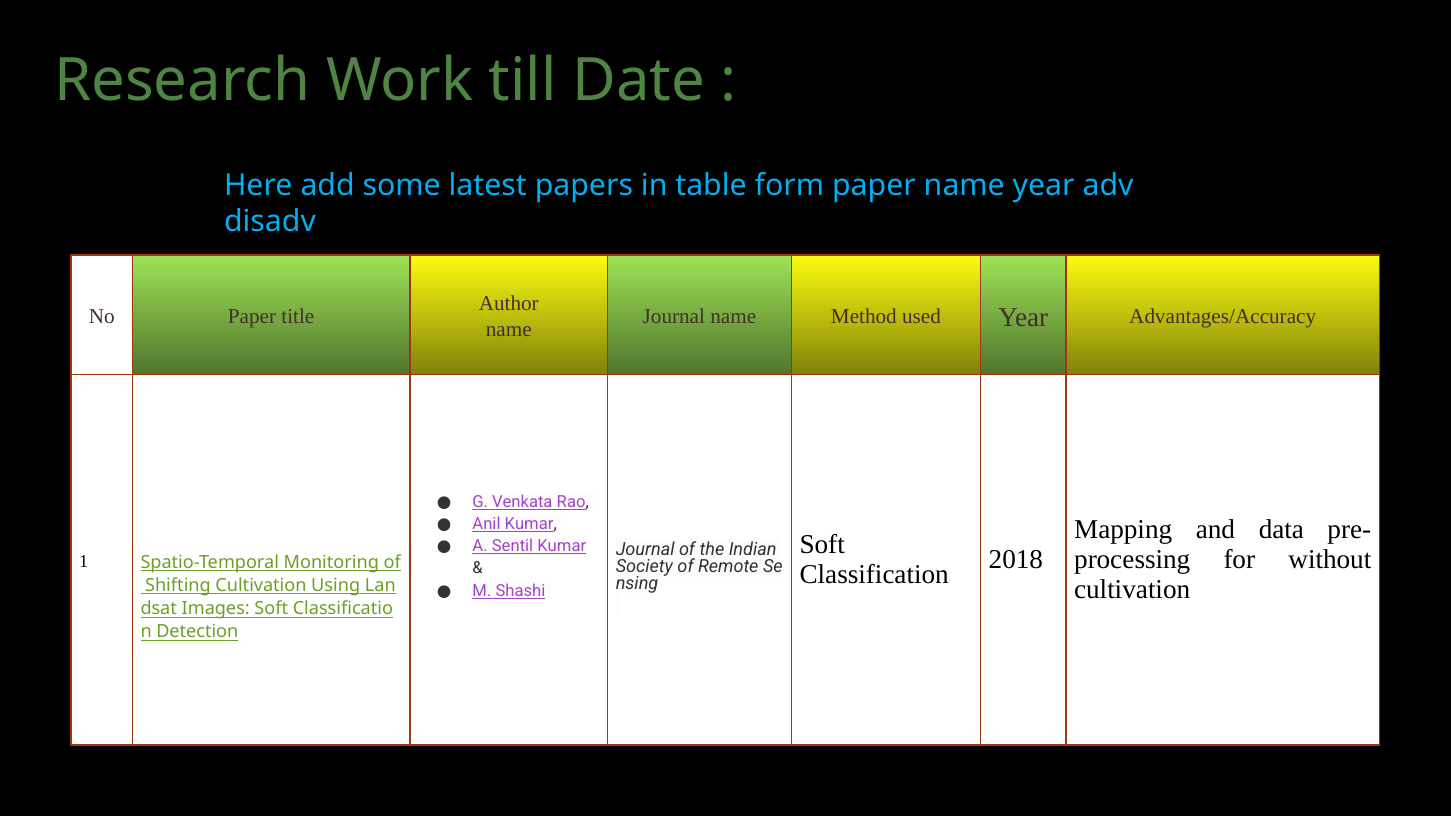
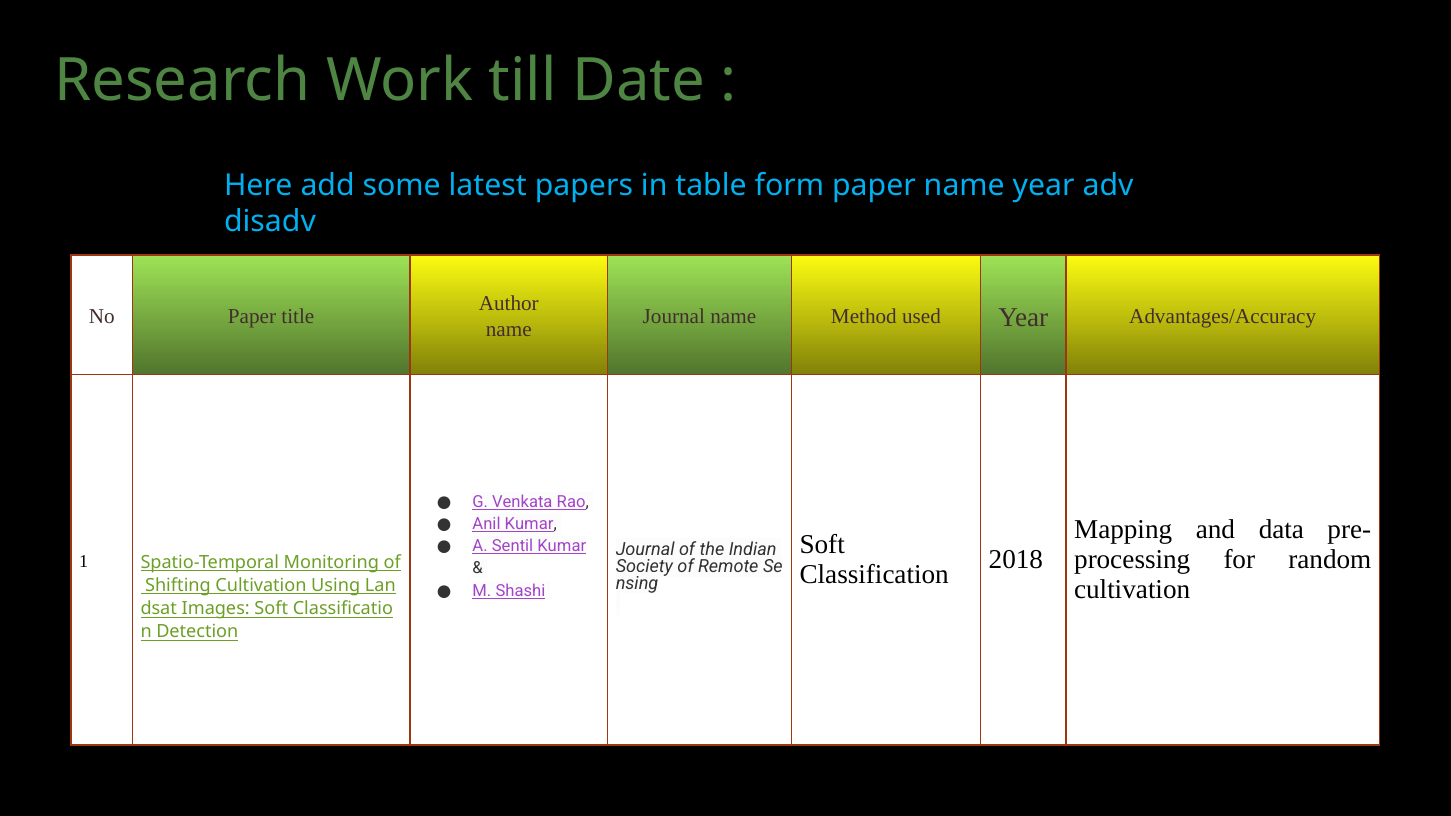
without: without -> random
